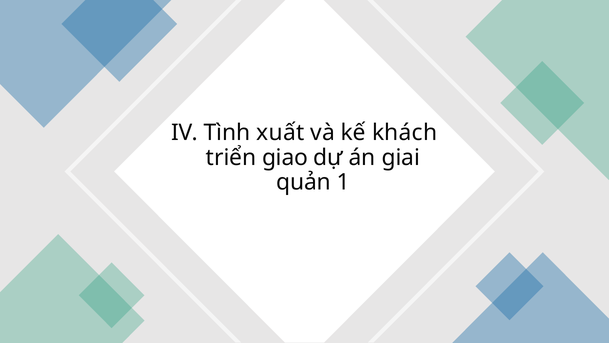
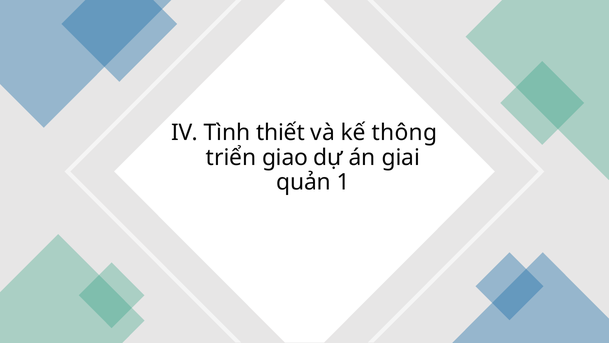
xuất: xuất -> thiết
khách: khách -> thông
